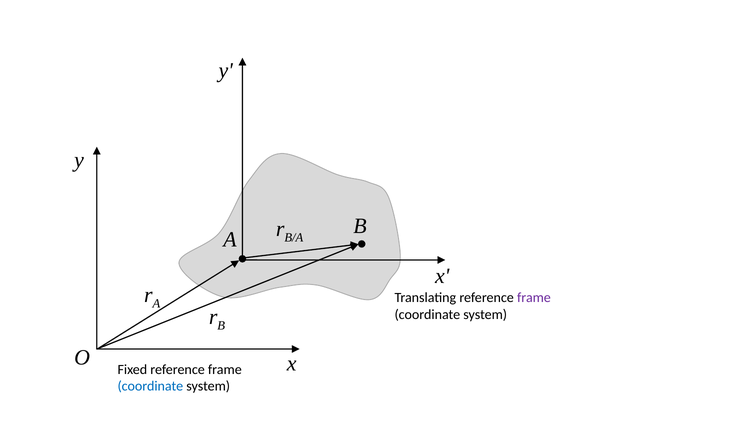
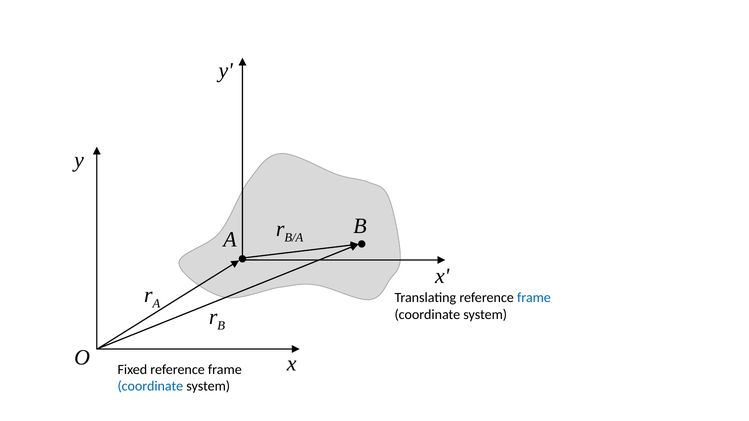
frame at (534, 298) colour: purple -> blue
